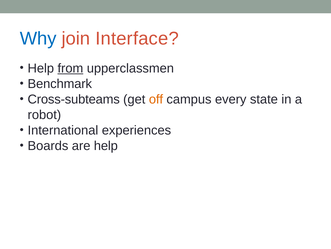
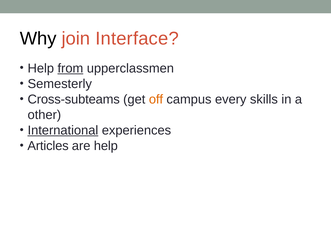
Why colour: blue -> black
Benchmark: Benchmark -> Semesterly
state: state -> skills
robot: robot -> other
International underline: none -> present
Boards: Boards -> Articles
